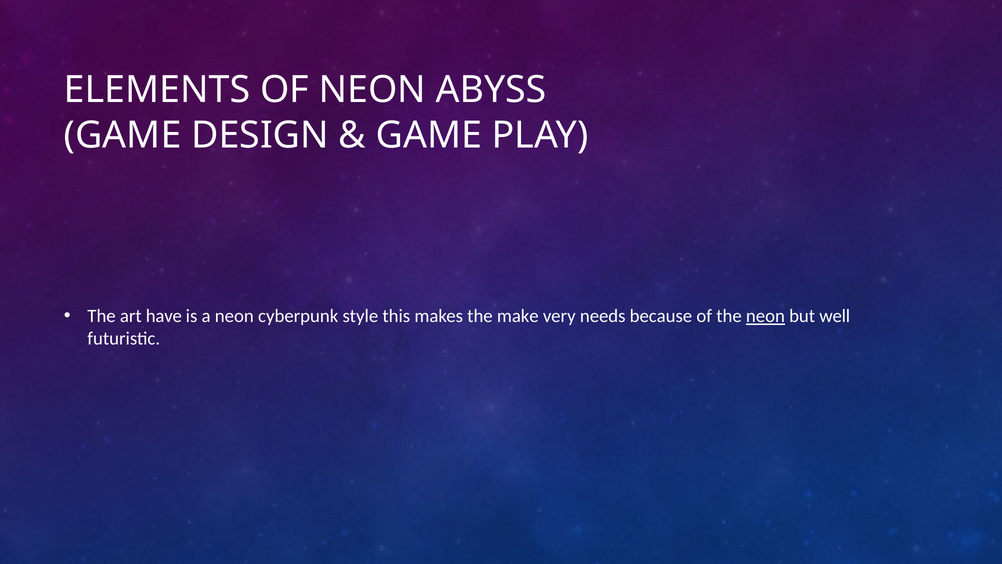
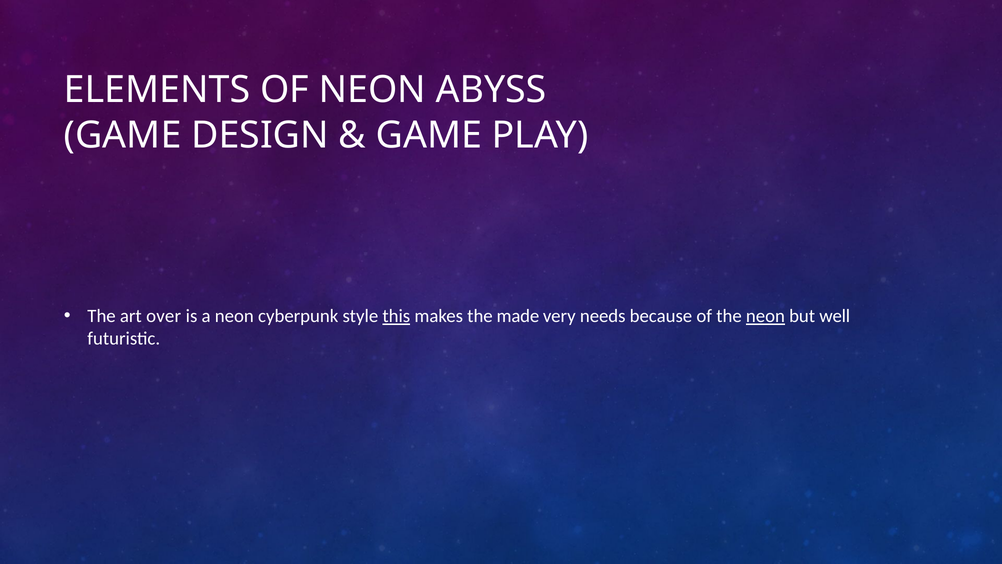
have: have -> over
this underline: none -> present
make: make -> made
